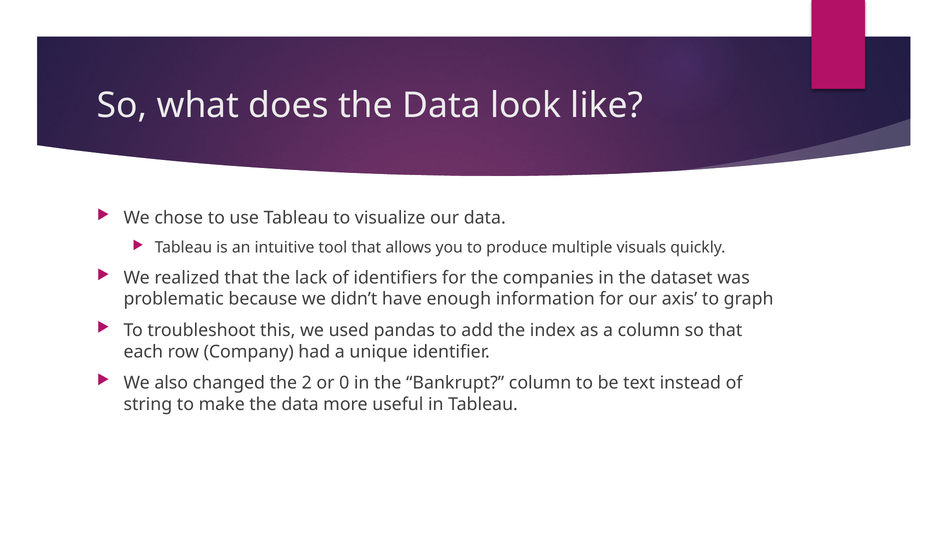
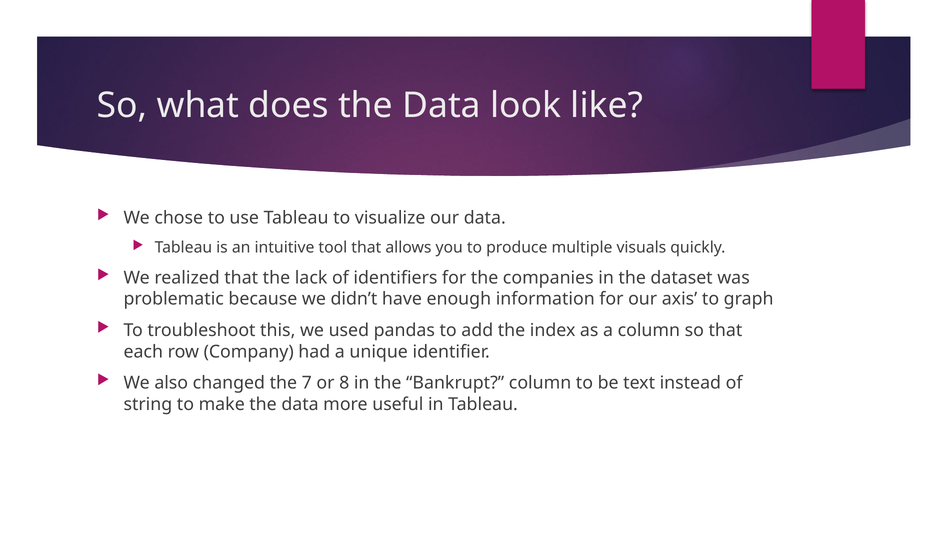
2: 2 -> 7
0: 0 -> 8
